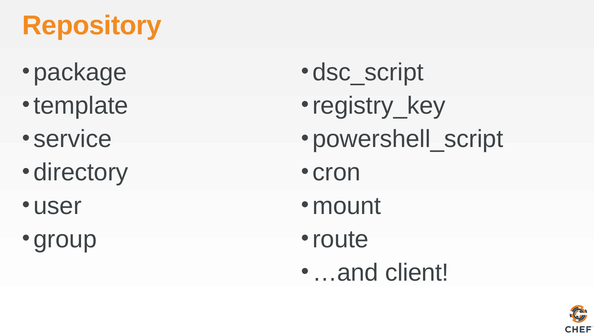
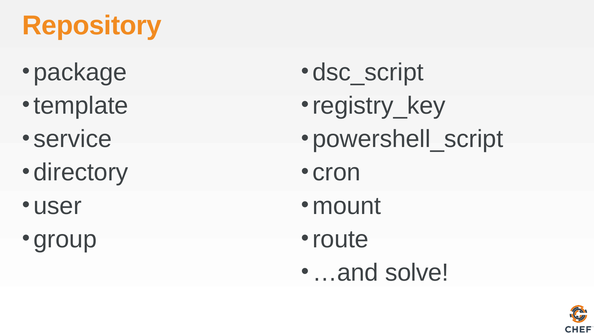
client: client -> solve
